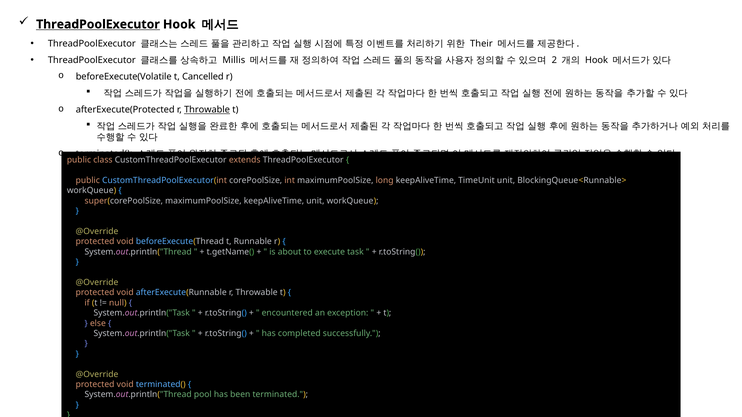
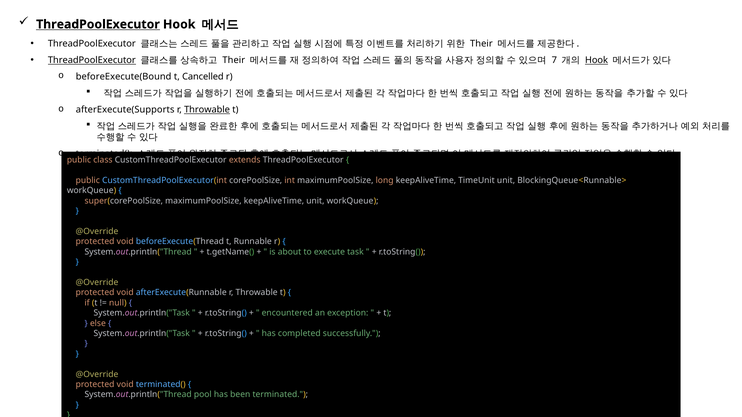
ThreadPoolExecutor at (92, 60) underline: none -> present
Millis at (234, 60): Millis -> Their
2: 2 -> 7
Hook at (597, 60) underline: none -> present
beforeExecute(Volatile: beforeExecute(Volatile -> beforeExecute(Bound
afterExecute(Protected: afterExecute(Protected -> afterExecute(Supports
